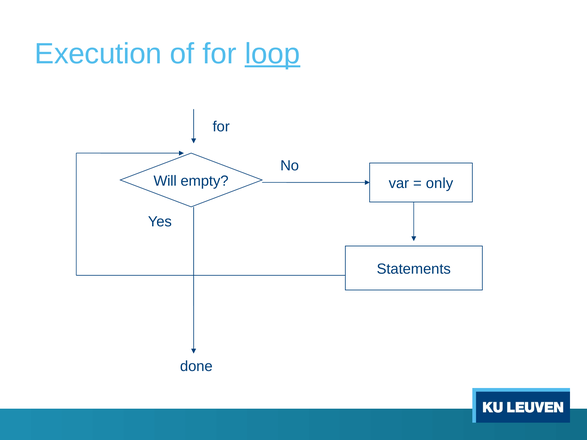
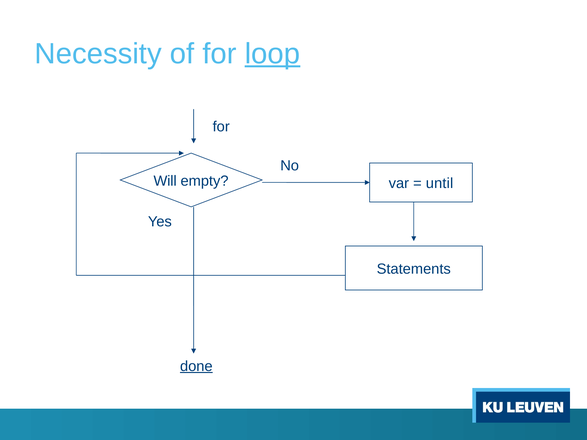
Execution: Execution -> Necessity
only: only -> until
done underline: none -> present
